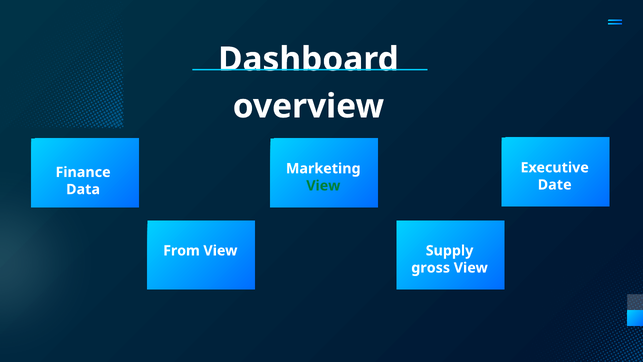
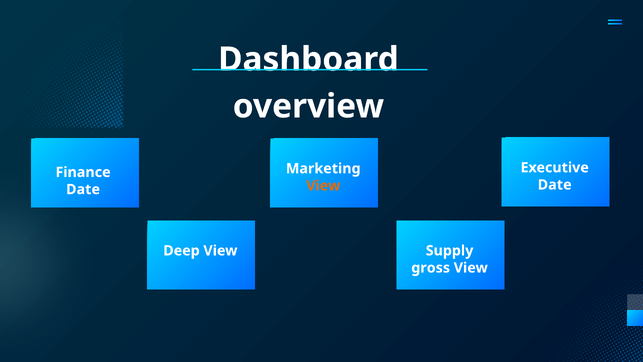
View at (323, 186) colour: green -> orange
Data at (83, 189): Data -> Date
From: From -> Deep
